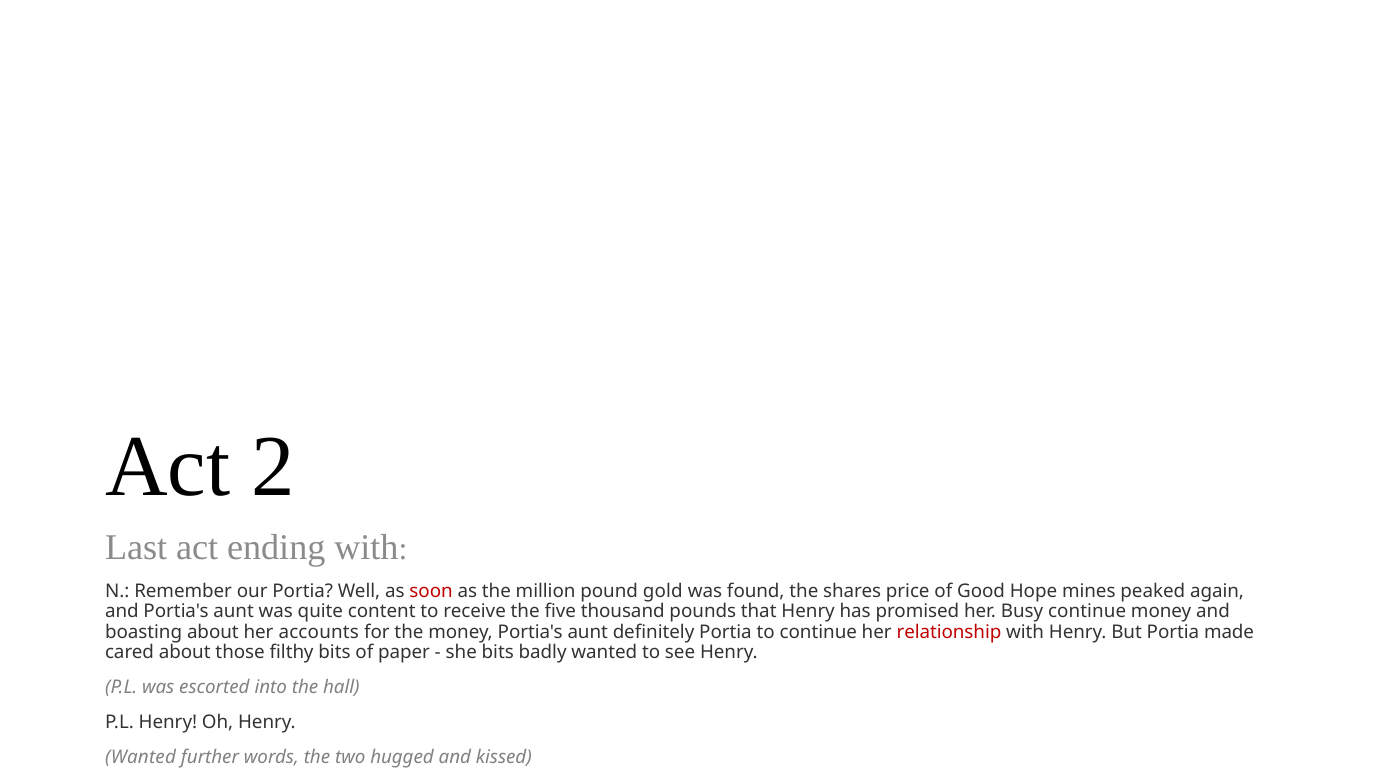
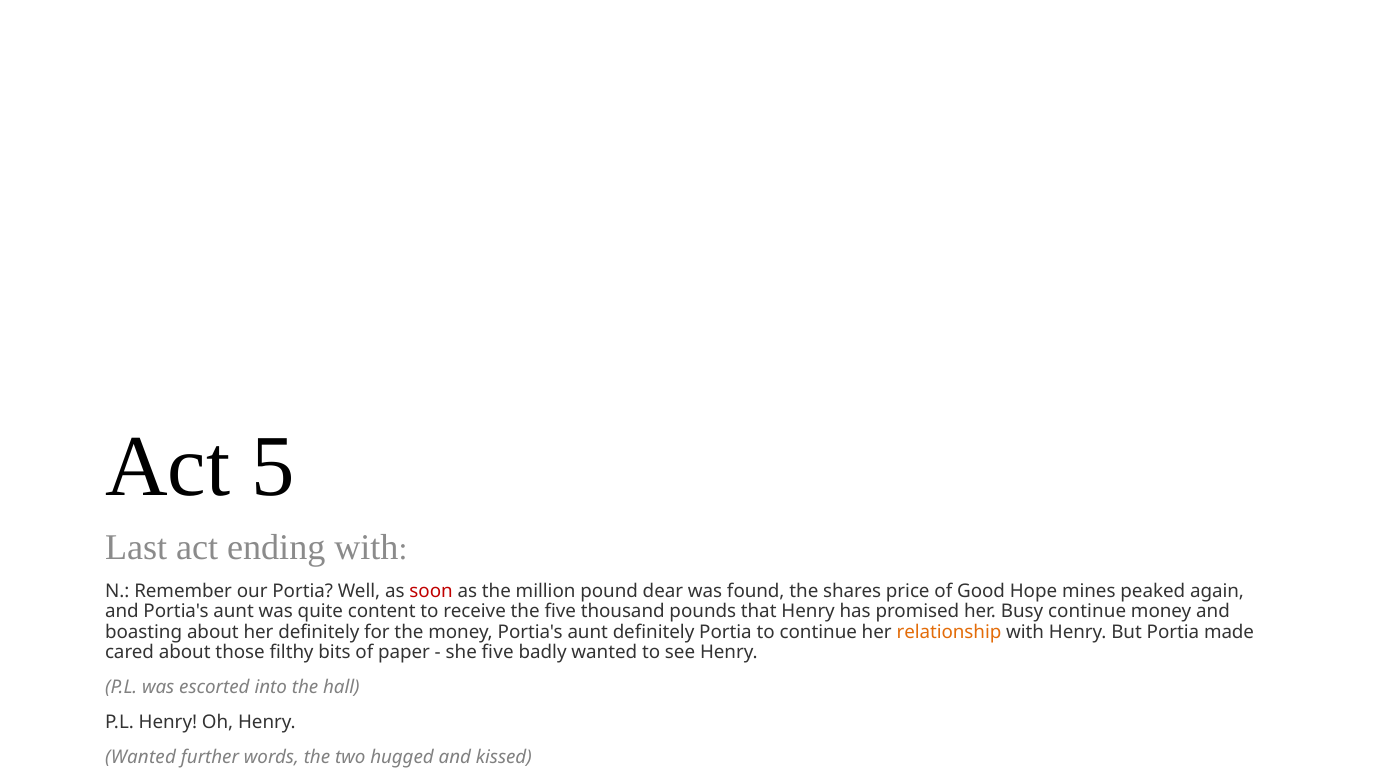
2: 2 -> 5
gold: gold -> dear
her accounts: accounts -> definitely
relationship colour: red -> orange
she bits: bits -> five
